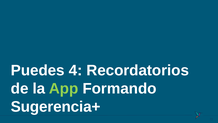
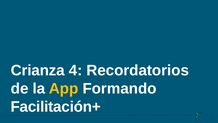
Puedes: Puedes -> Crianza
App colour: light green -> yellow
Sugerencia+: Sugerencia+ -> Facilitación+
